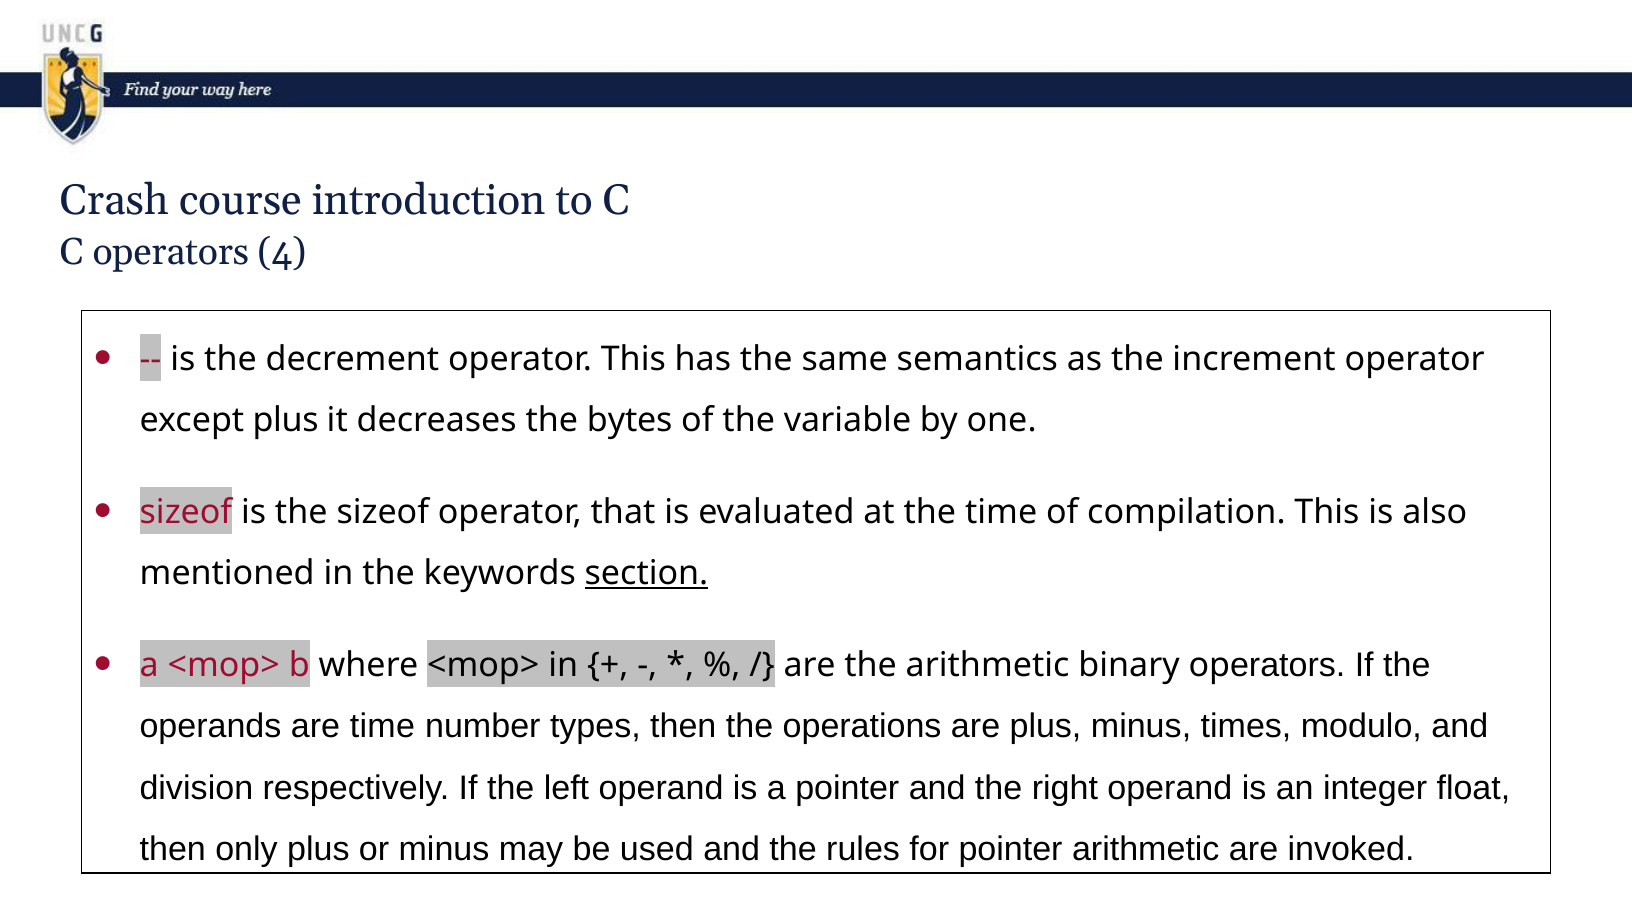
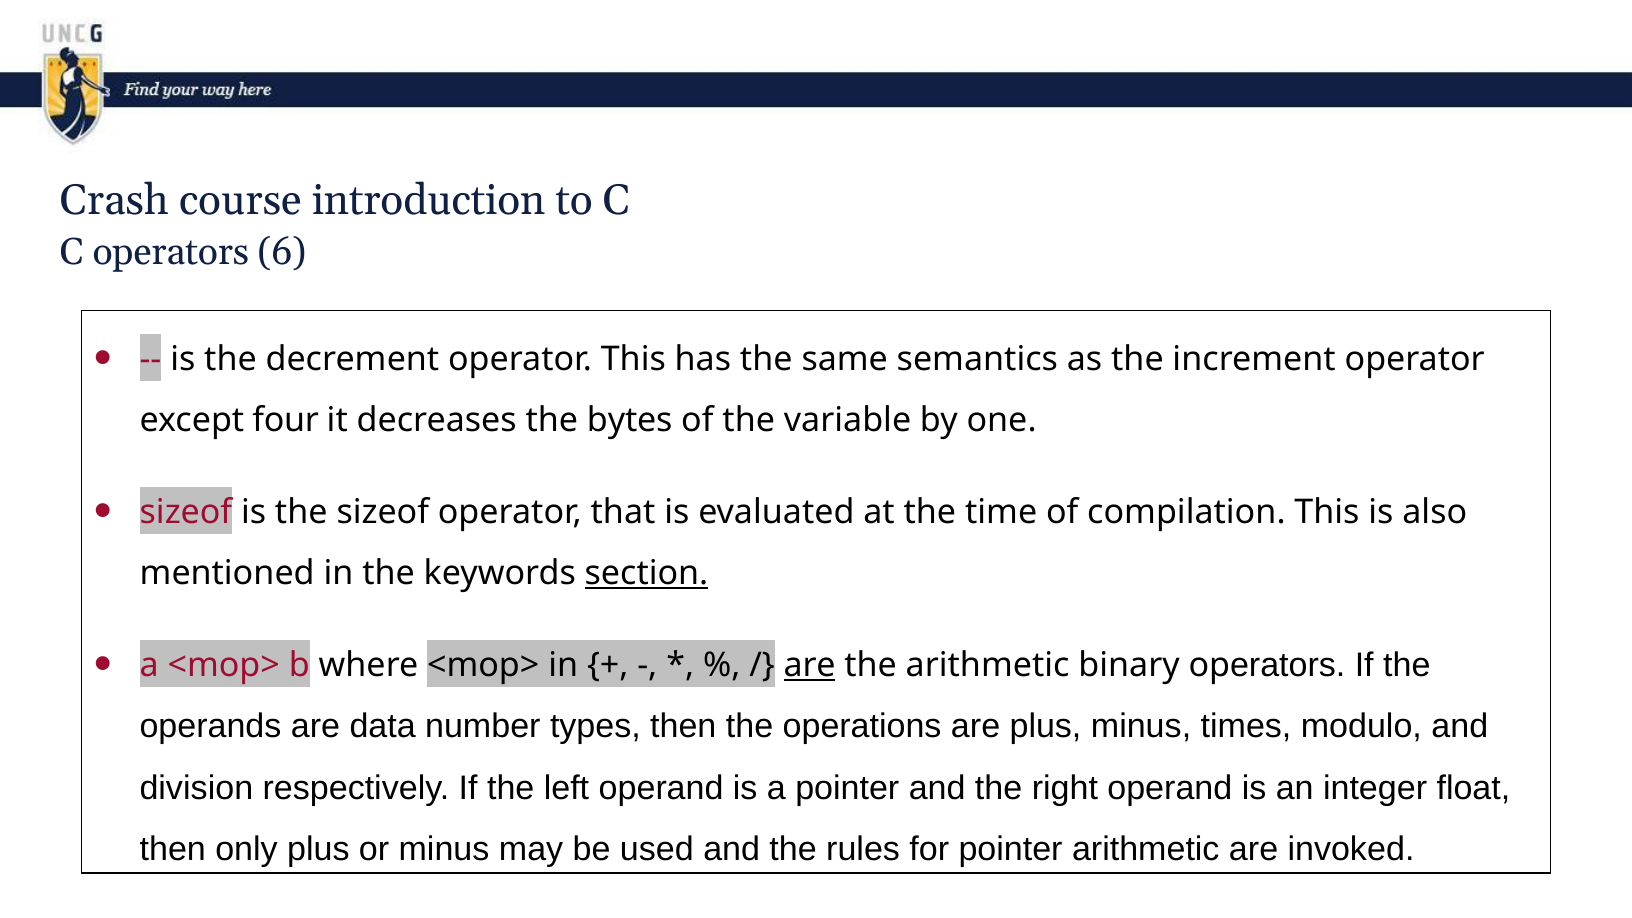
4: 4 -> 6
except plus: plus -> four
are at (810, 665) underline: none -> present
are time: time -> data
